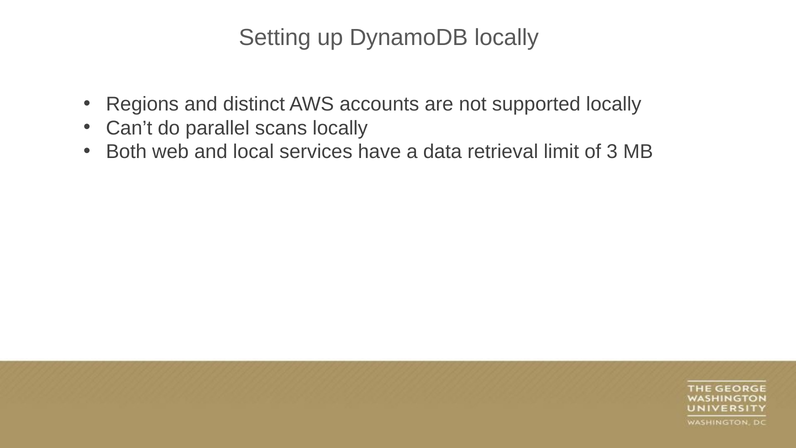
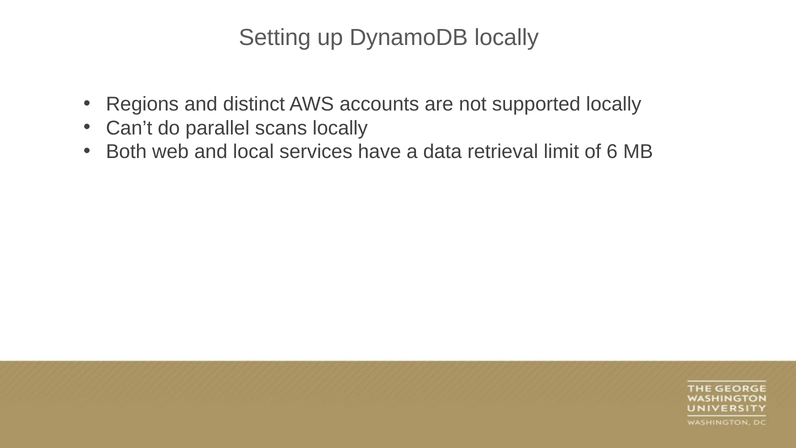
3: 3 -> 6
